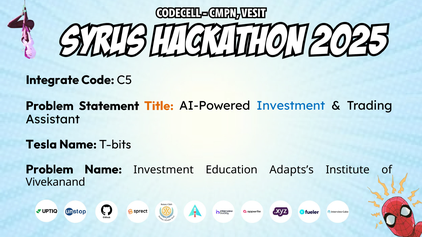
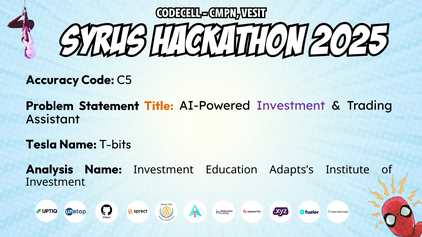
Integrate: Integrate -> Accuracy
Investment at (291, 106) colour: blue -> purple
Problem at (50, 170): Problem -> Analysis
Vivekanand at (56, 182): Vivekanand -> Investment
